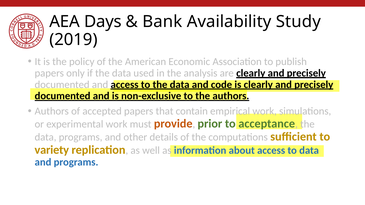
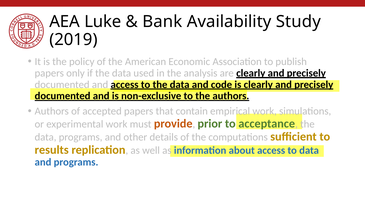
Days: Days -> Luke
variety: variety -> results
